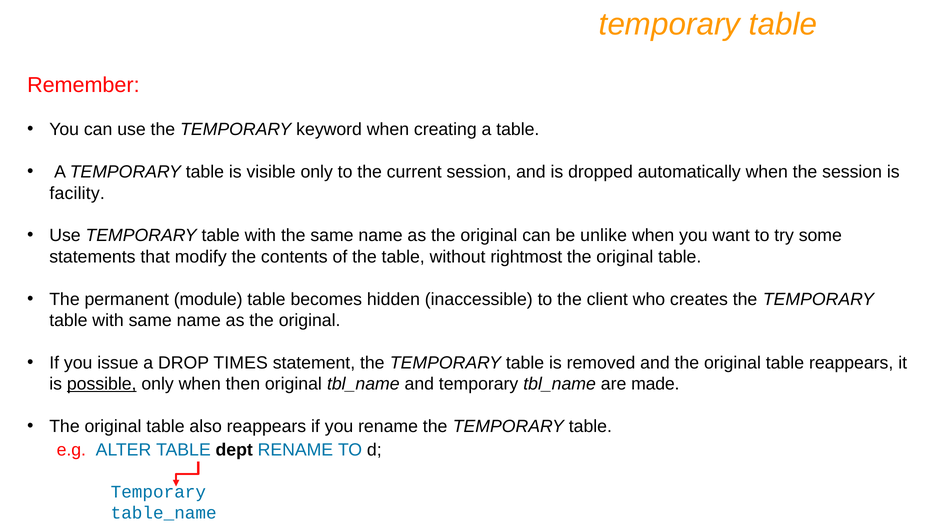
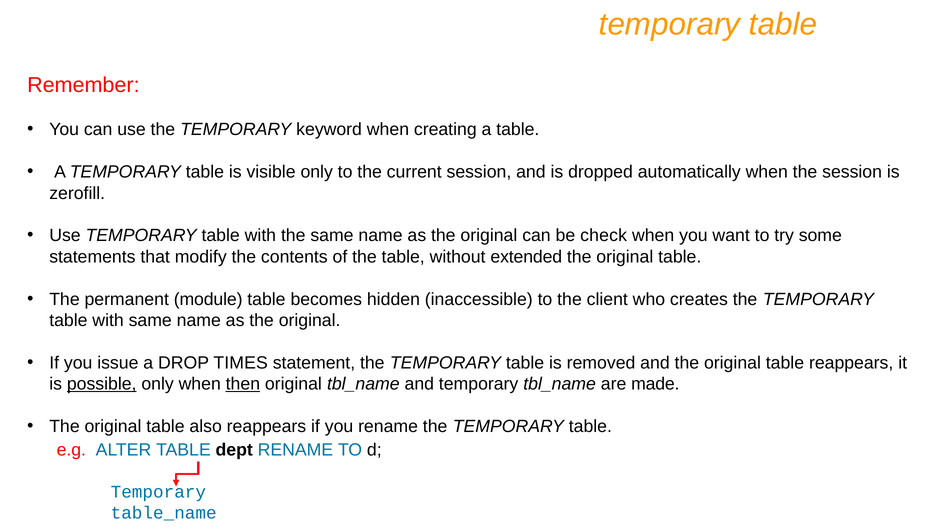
facility: facility -> zerofill
unlike: unlike -> check
rightmost: rightmost -> extended
then underline: none -> present
